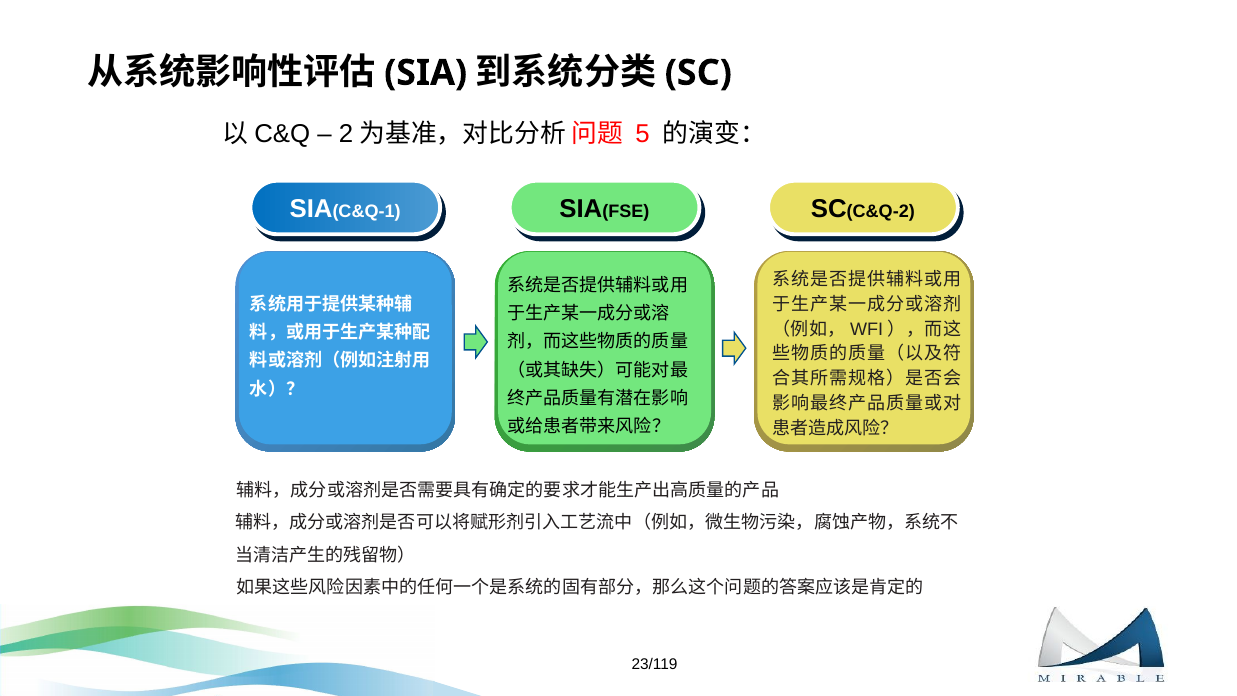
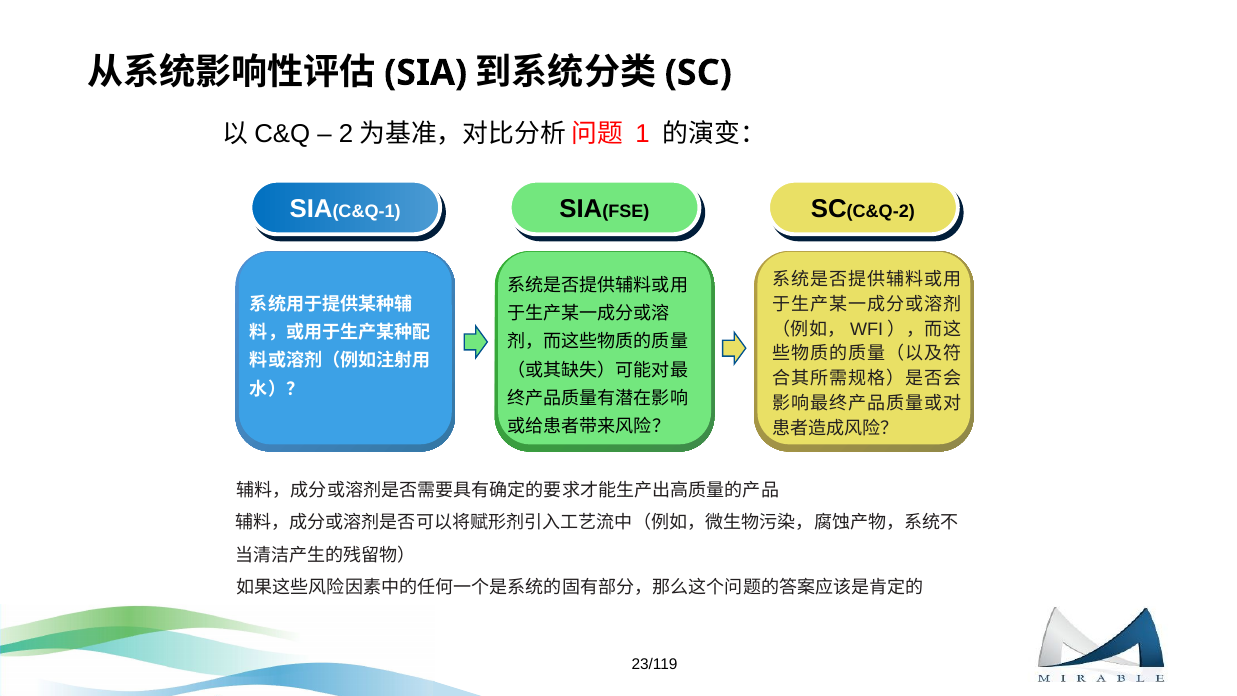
5: 5 -> 1
